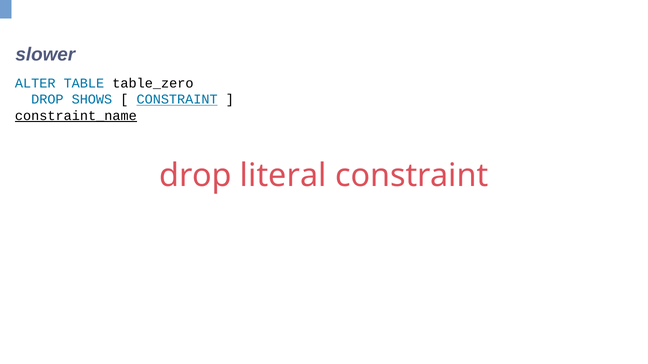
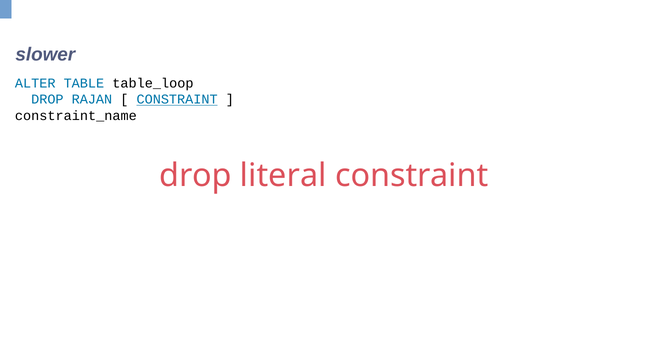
table_zero: table_zero -> table_loop
SHOWS: SHOWS -> RAJAN
constraint_name underline: present -> none
